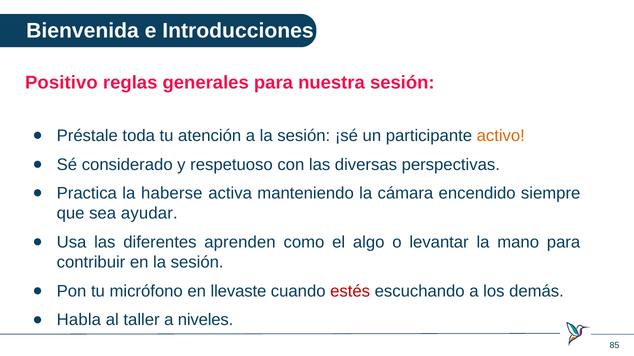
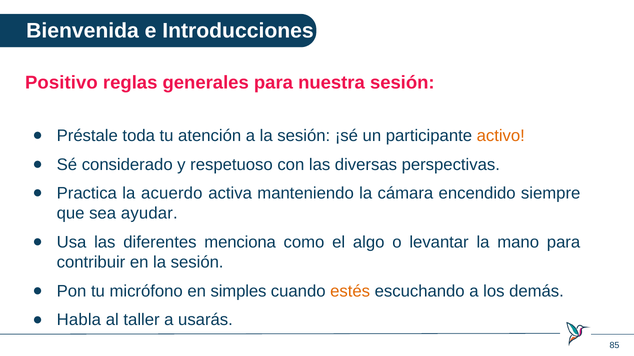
haberse: haberse -> acuerdo
aprenden: aprenden -> menciona
llevaste: llevaste -> simples
estés colour: red -> orange
niveles: niveles -> usarás
